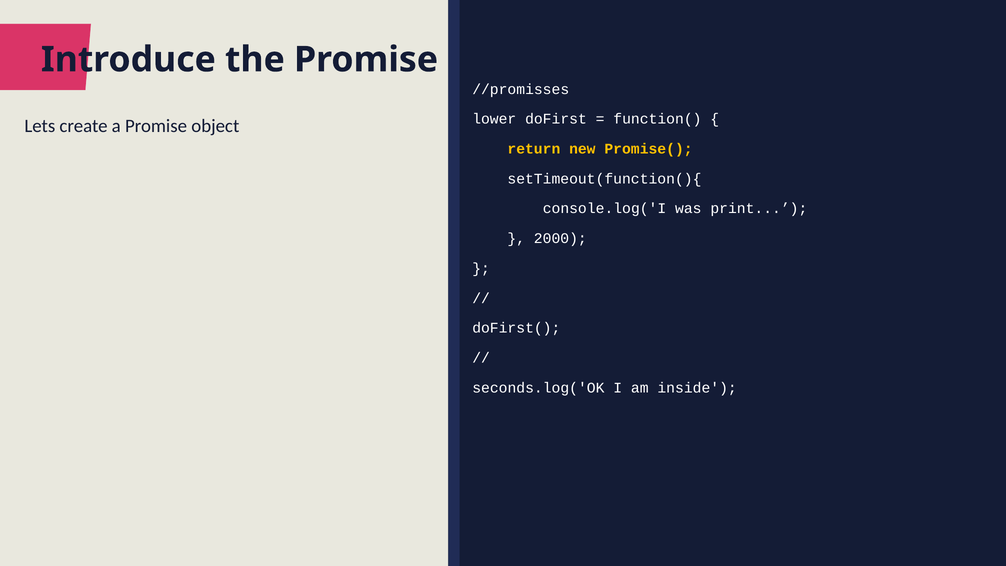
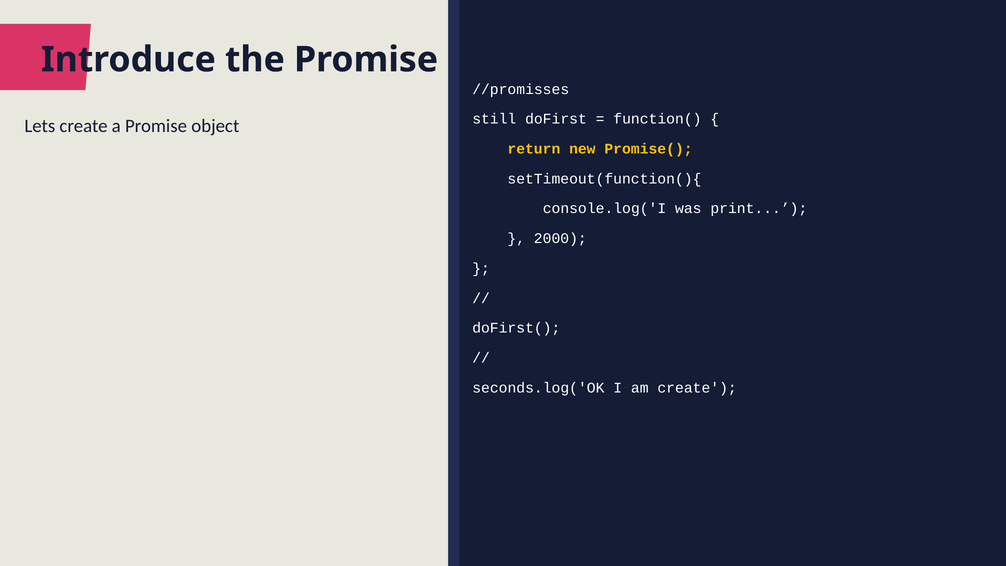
lower: lower -> still
am inside: inside -> create
